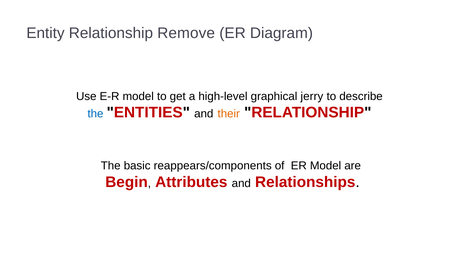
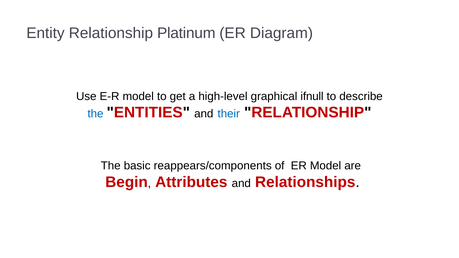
Remove: Remove -> Platinum
jerry: jerry -> ifnull
their colour: orange -> blue
